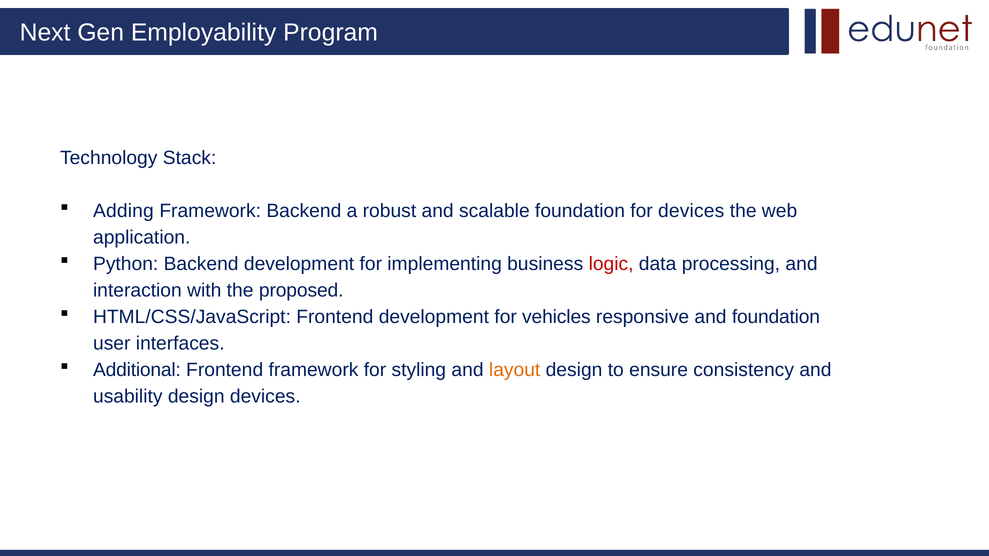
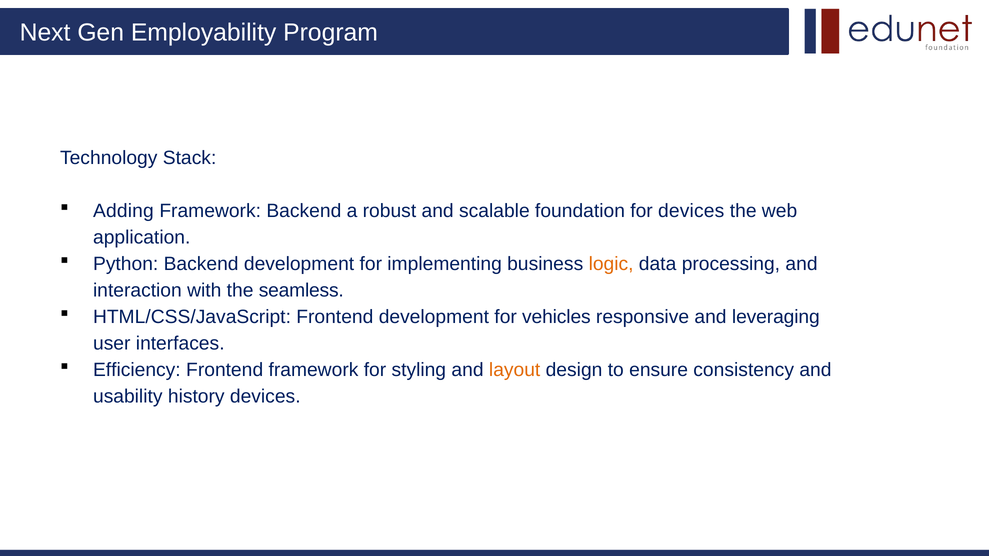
logic colour: red -> orange
proposed: proposed -> seamless
and foundation: foundation -> leveraging
Additional: Additional -> Efficiency
usability design: design -> history
